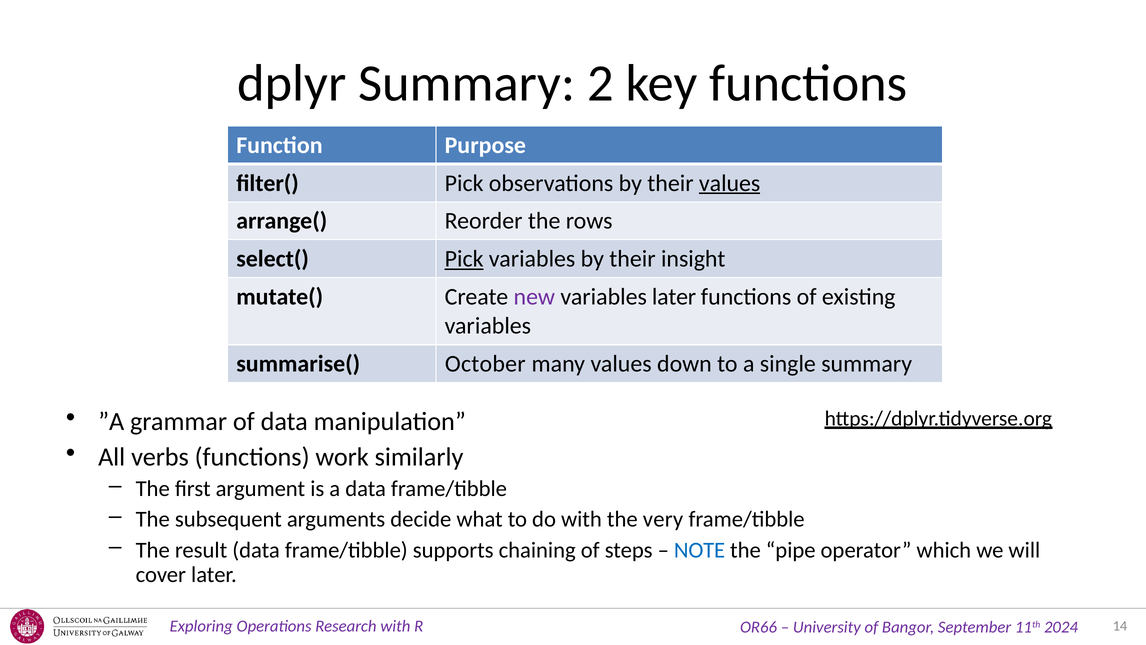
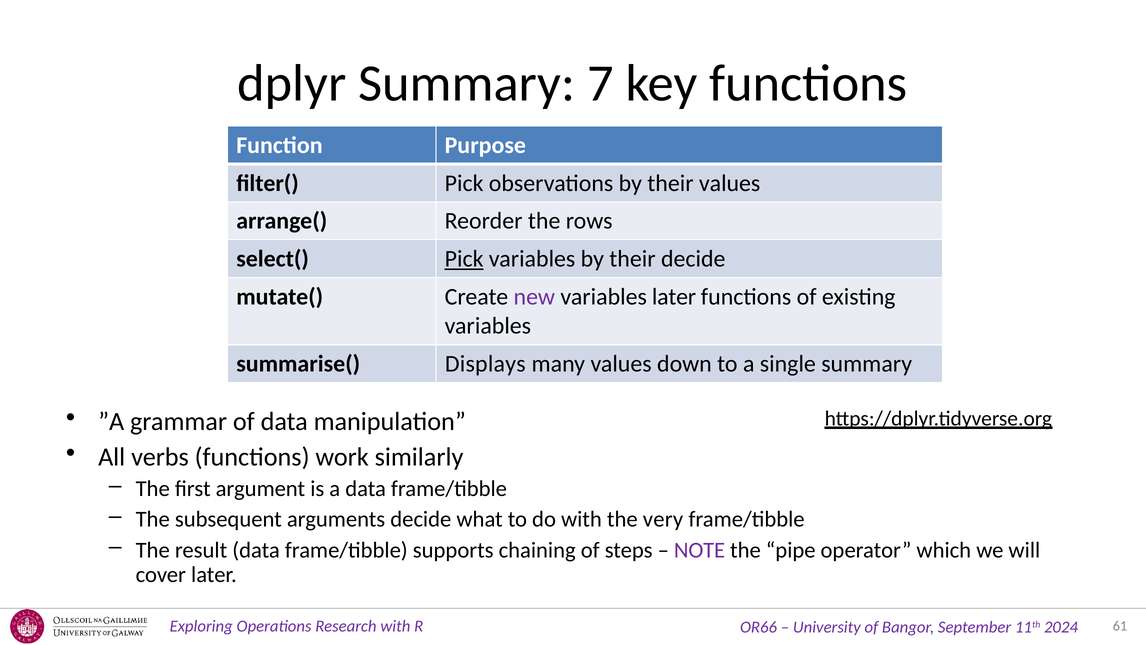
2: 2 -> 7
values at (730, 183) underline: present -> none
their insight: insight -> decide
October: October -> Displays
NOTE colour: blue -> purple
14: 14 -> 61
